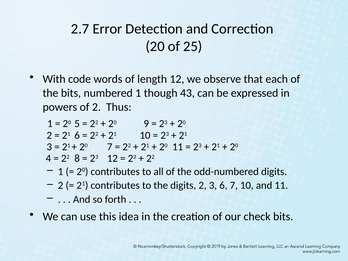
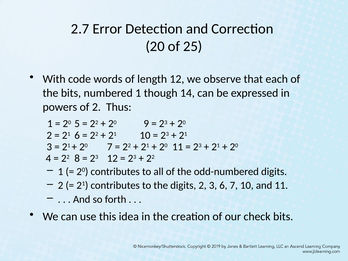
43: 43 -> 14
